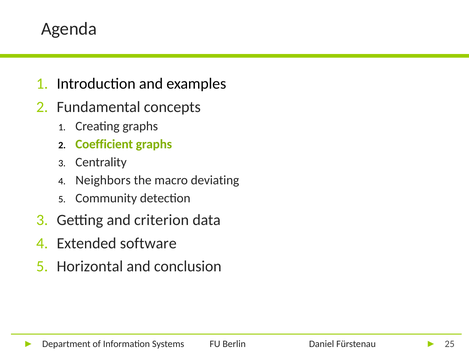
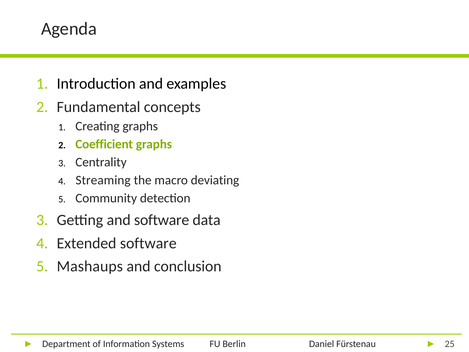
Neighbors: Neighbors -> Streaming
and criterion: criterion -> software
Horizontal: Horizontal -> Mashaups
